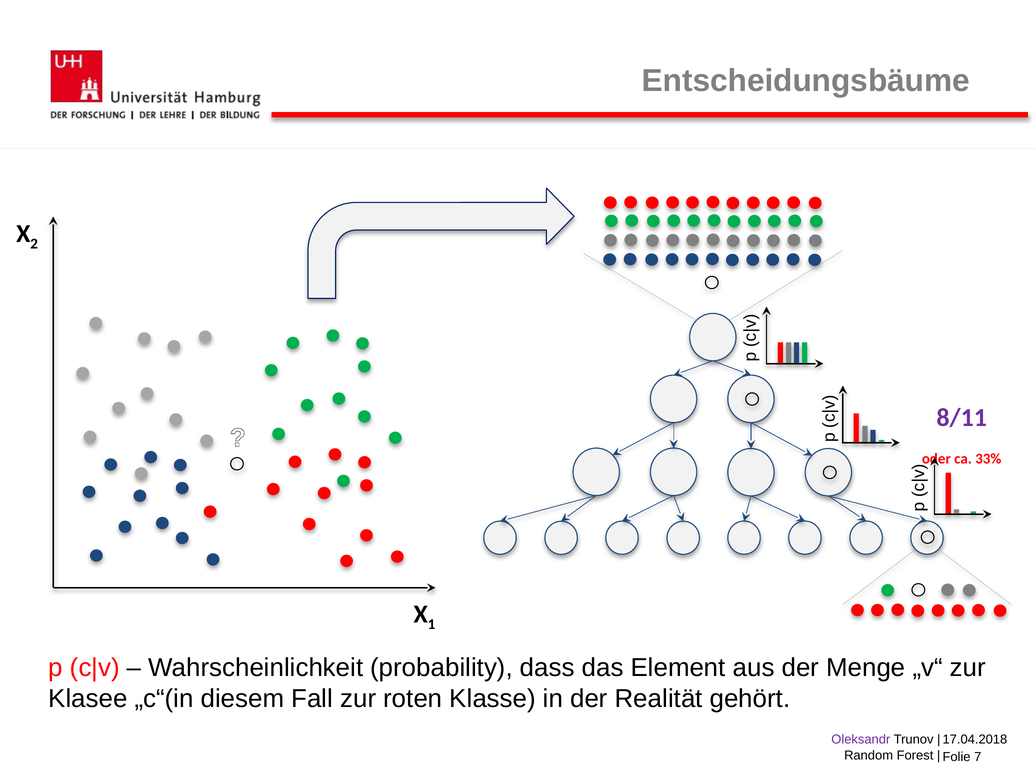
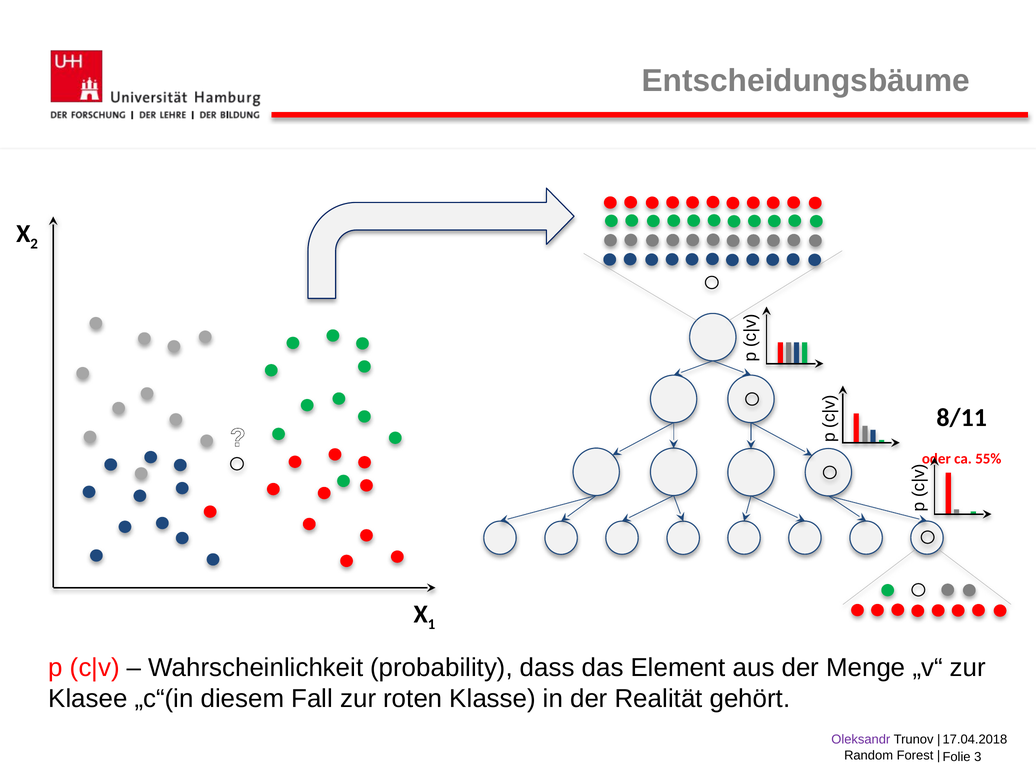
8/11 colour: purple -> black
33%: 33% -> 55%
7: 7 -> 3
